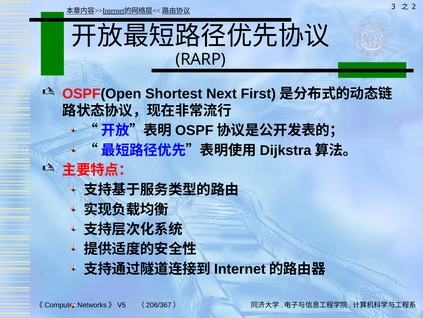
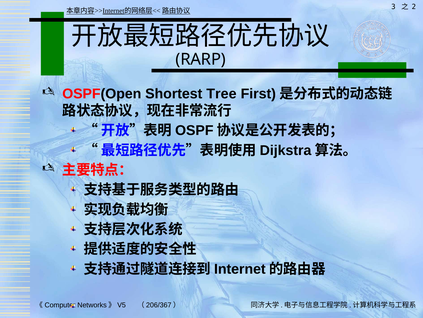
Next: Next -> Tree
